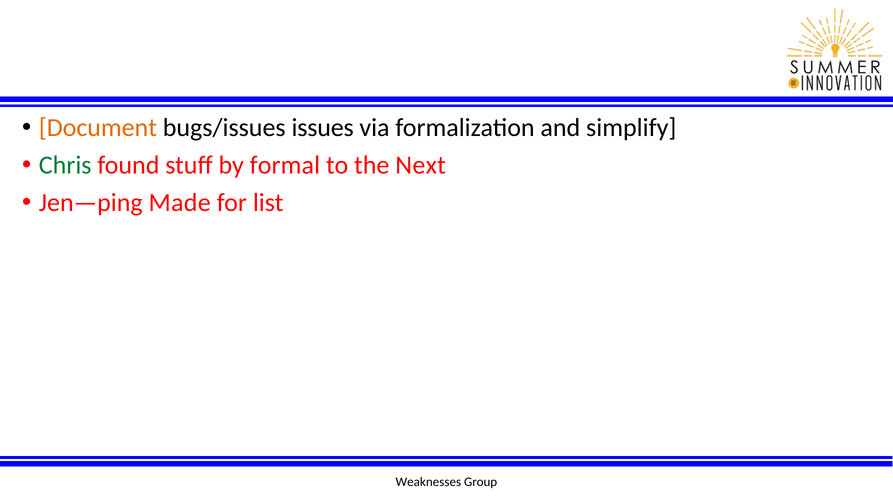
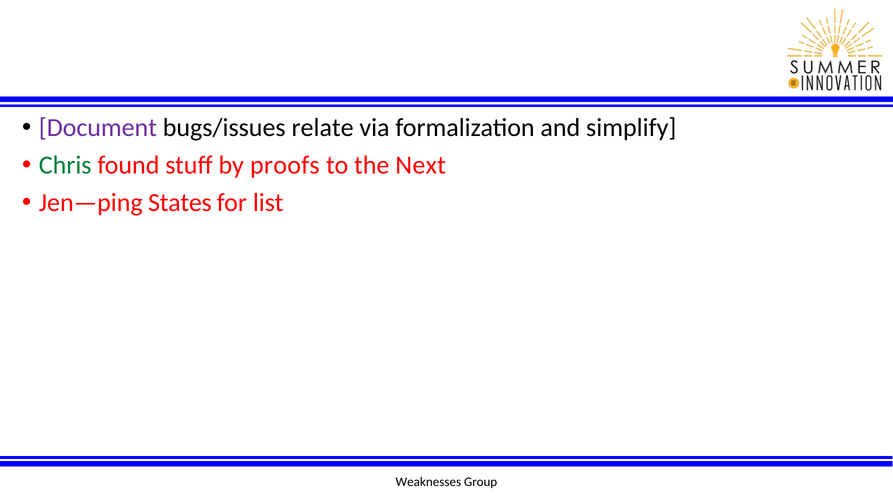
Document colour: orange -> purple
issues: issues -> relate
formal: formal -> proofs
Made: Made -> States
